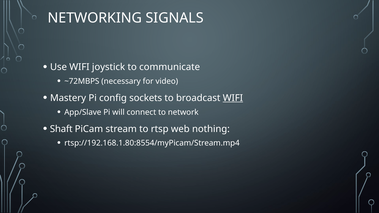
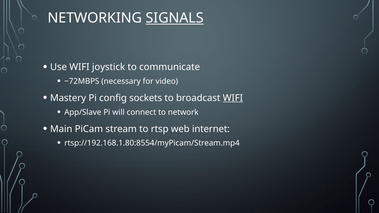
SIGNALS underline: none -> present
Shaft: Shaft -> Main
nothing: nothing -> internet
